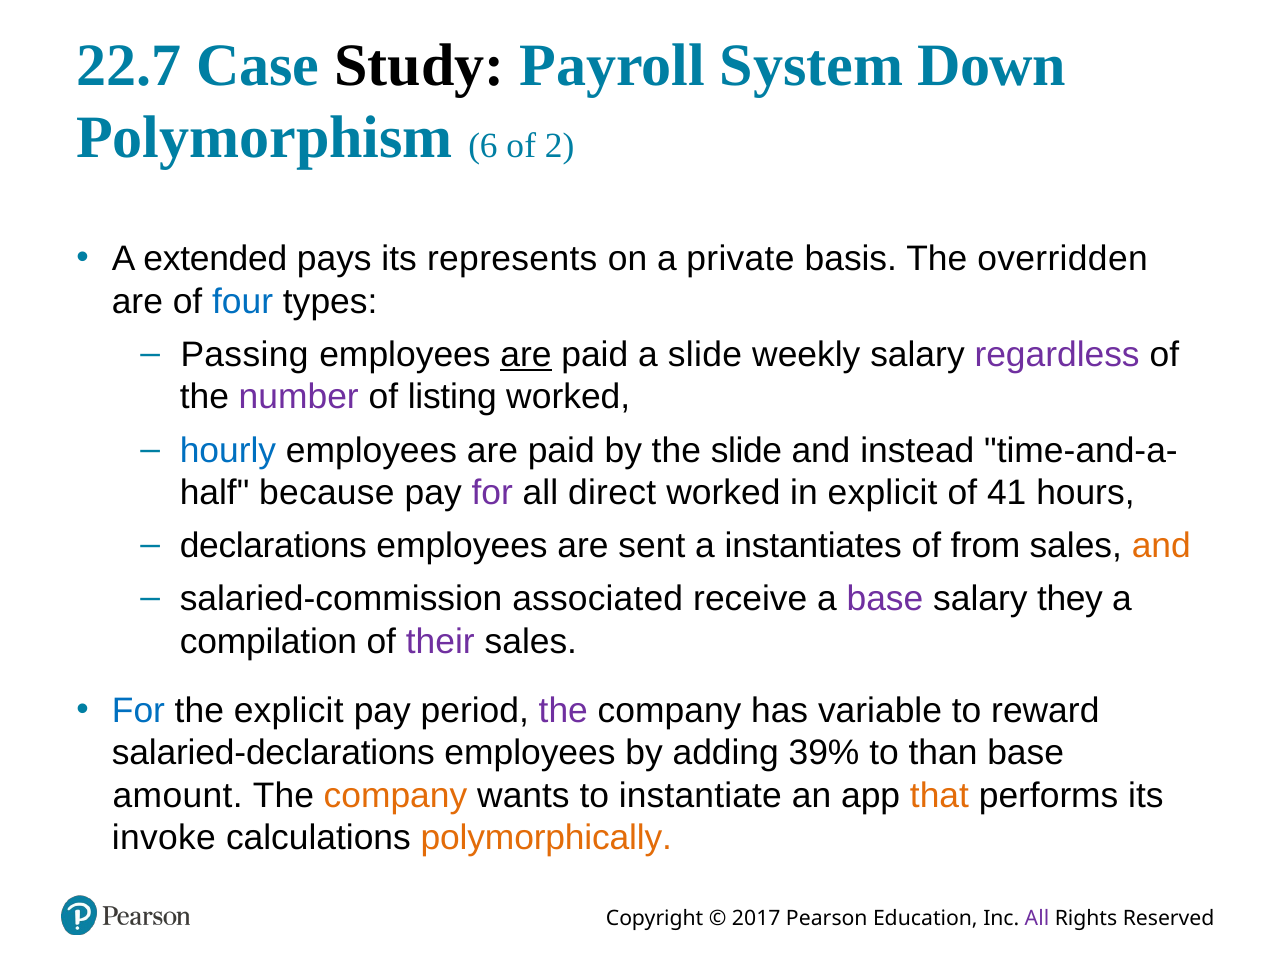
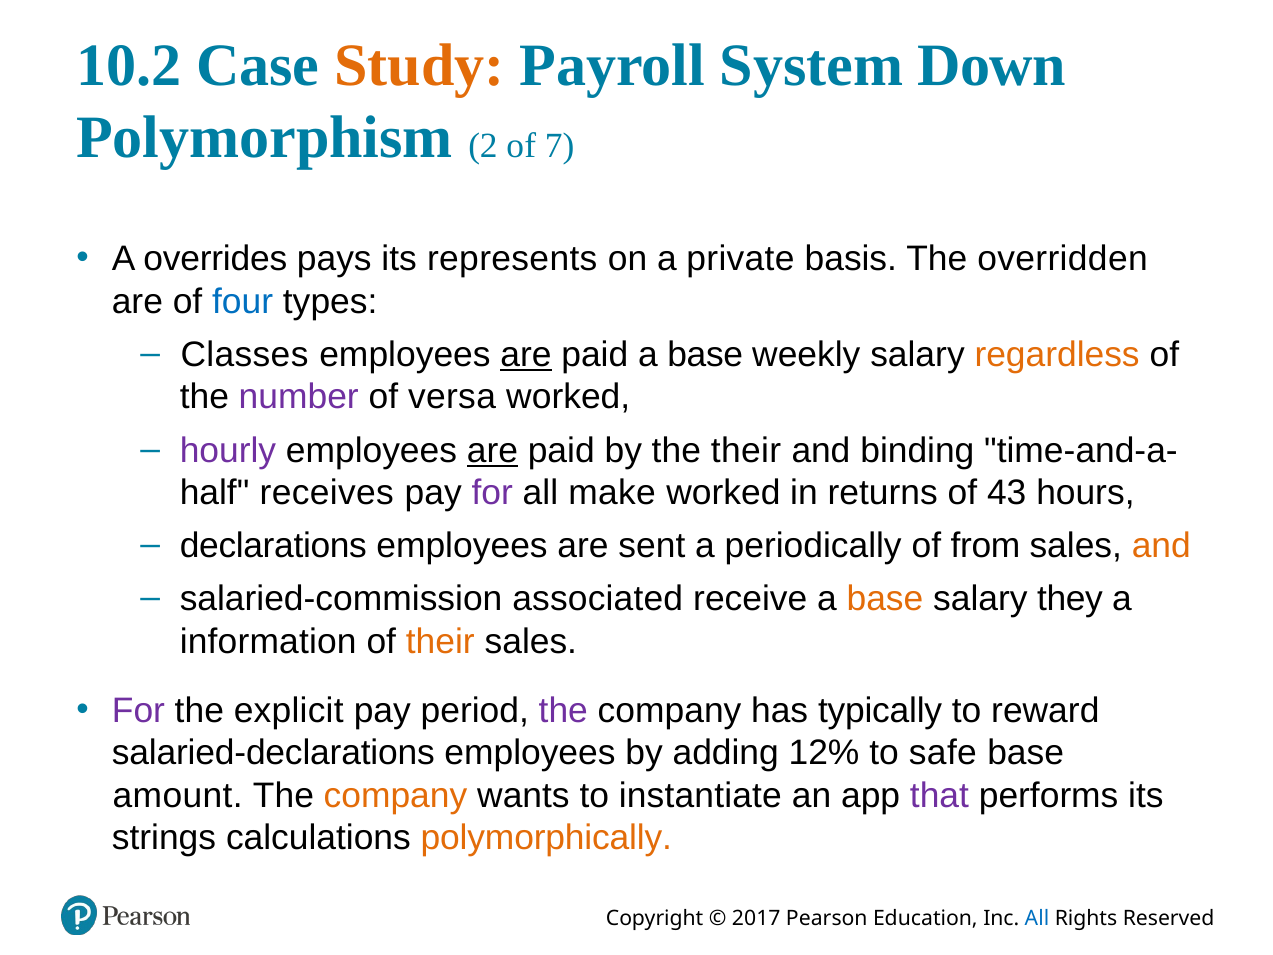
22.7: 22.7 -> 10.2
Study colour: black -> orange
6: 6 -> 2
2: 2 -> 7
extended: extended -> overrides
Passing: Passing -> Classes
paid a slide: slide -> base
regardless colour: purple -> orange
listing: listing -> versa
hourly colour: blue -> purple
are at (492, 450) underline: none -> present
the slide: slide -> their
instead: instead -> binding
because: because -> receives
direct: direct -> make
in explicit: explicit -> returns
41: 41 -> 43
instantiates: instantiates -> periodically
base at (885, 599) colour: purple -> orange
compilation: compilation -> information
their at (440, 641) colour: purple -> orange
For at (138, 710) colour: blue -> purple
variable: variable -> typically
39%: 39% -> 12%
than: than -> safe
that colour: orange -> purple
invoke: invoke -> strings
All at (1037, 919) colour: purple -> blue
